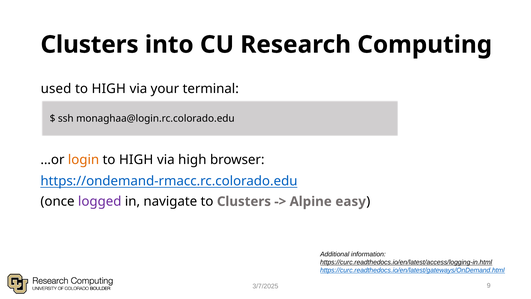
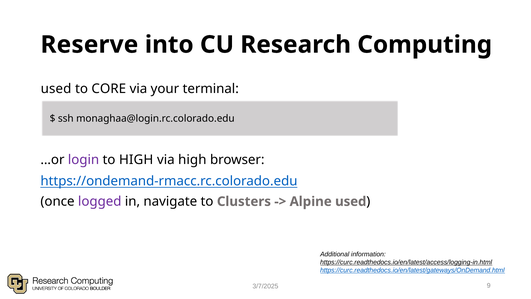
Clusters at (90, 45): Clusters -> Reserve
HIGH at (109, 89): HIGH -> CORE
login colour: orange -> purple
Alpine easy: easy -> used
